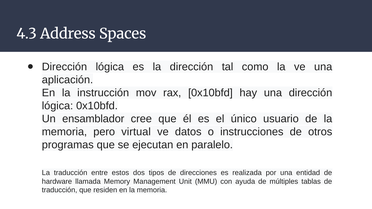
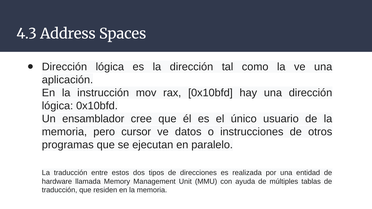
virtual: virtual -> cursor
